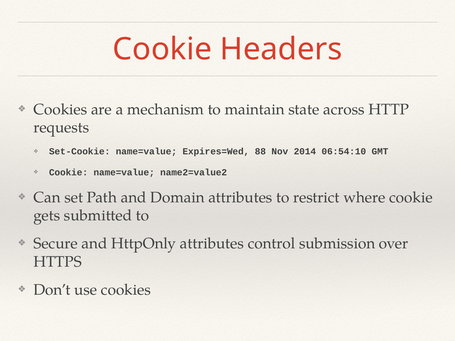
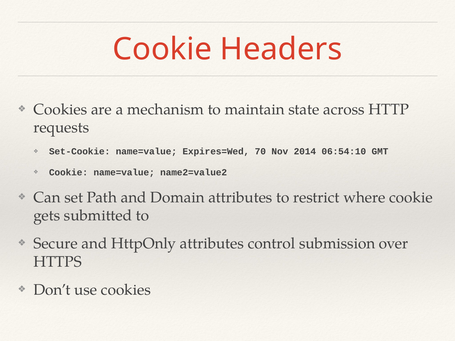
88: 88 -> 70
